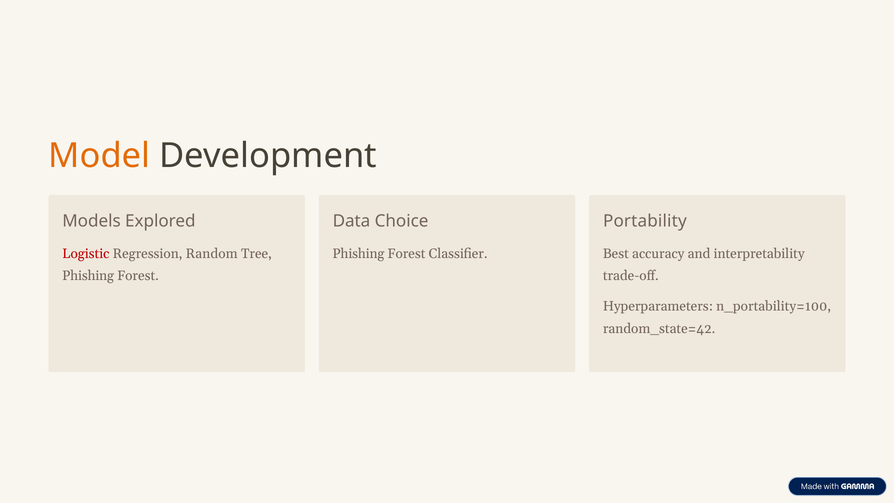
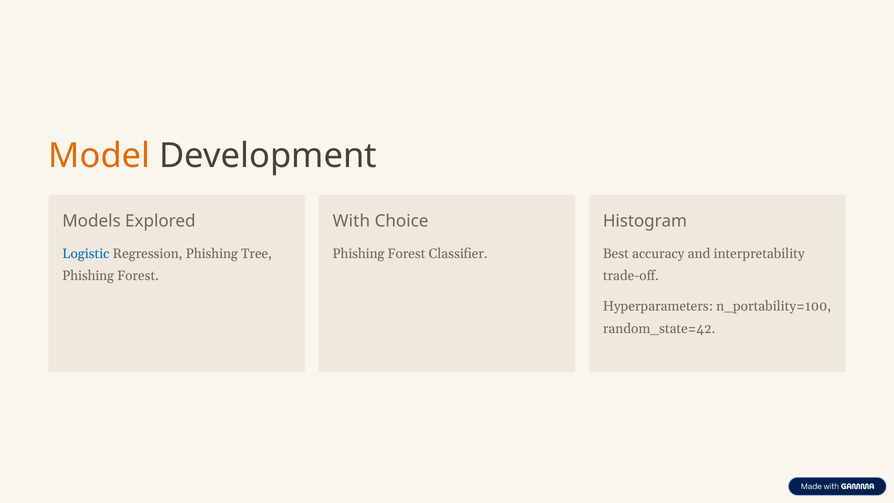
Data: Data -> With
Portability: Portability -> Histogram
Logistic colour: red -> blue
Regression Random: Random -> Phishing
